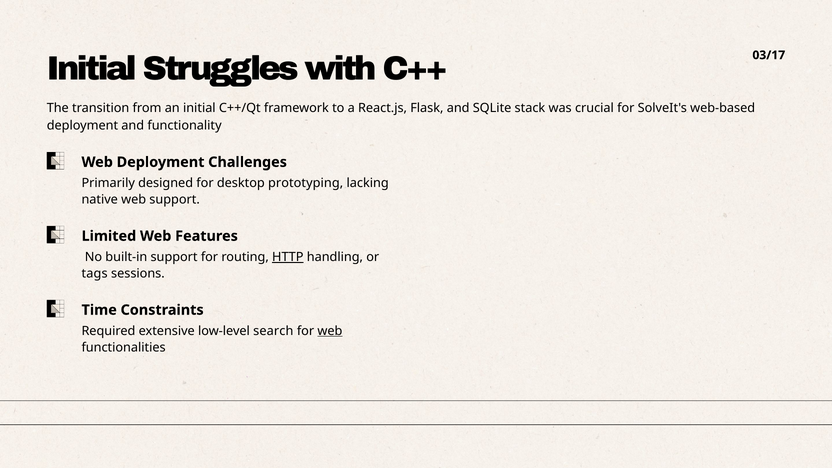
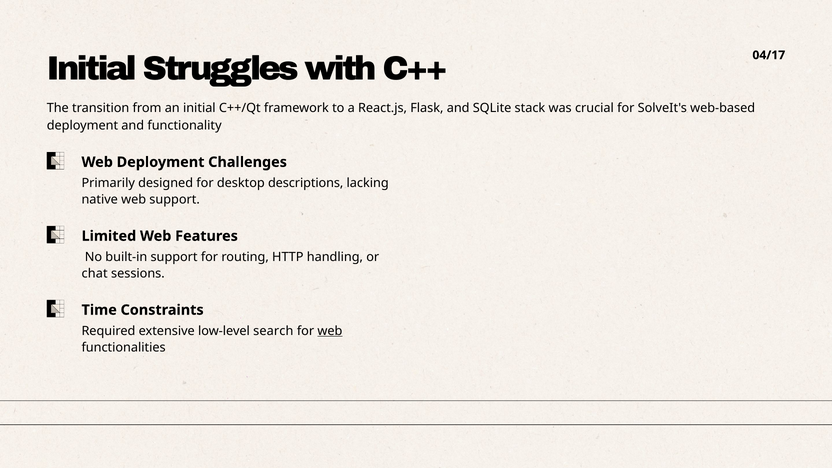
03/17: 03/17 -> 04/17
prototyping: prototyping -> descriptions
HTTP underline: present -> none
tags: tags -> chat
